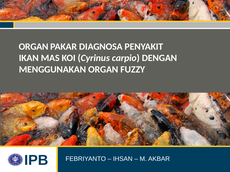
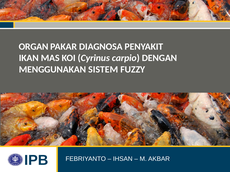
MENGGUNAKAN ORGAN: ORGAN -> SISTEM
